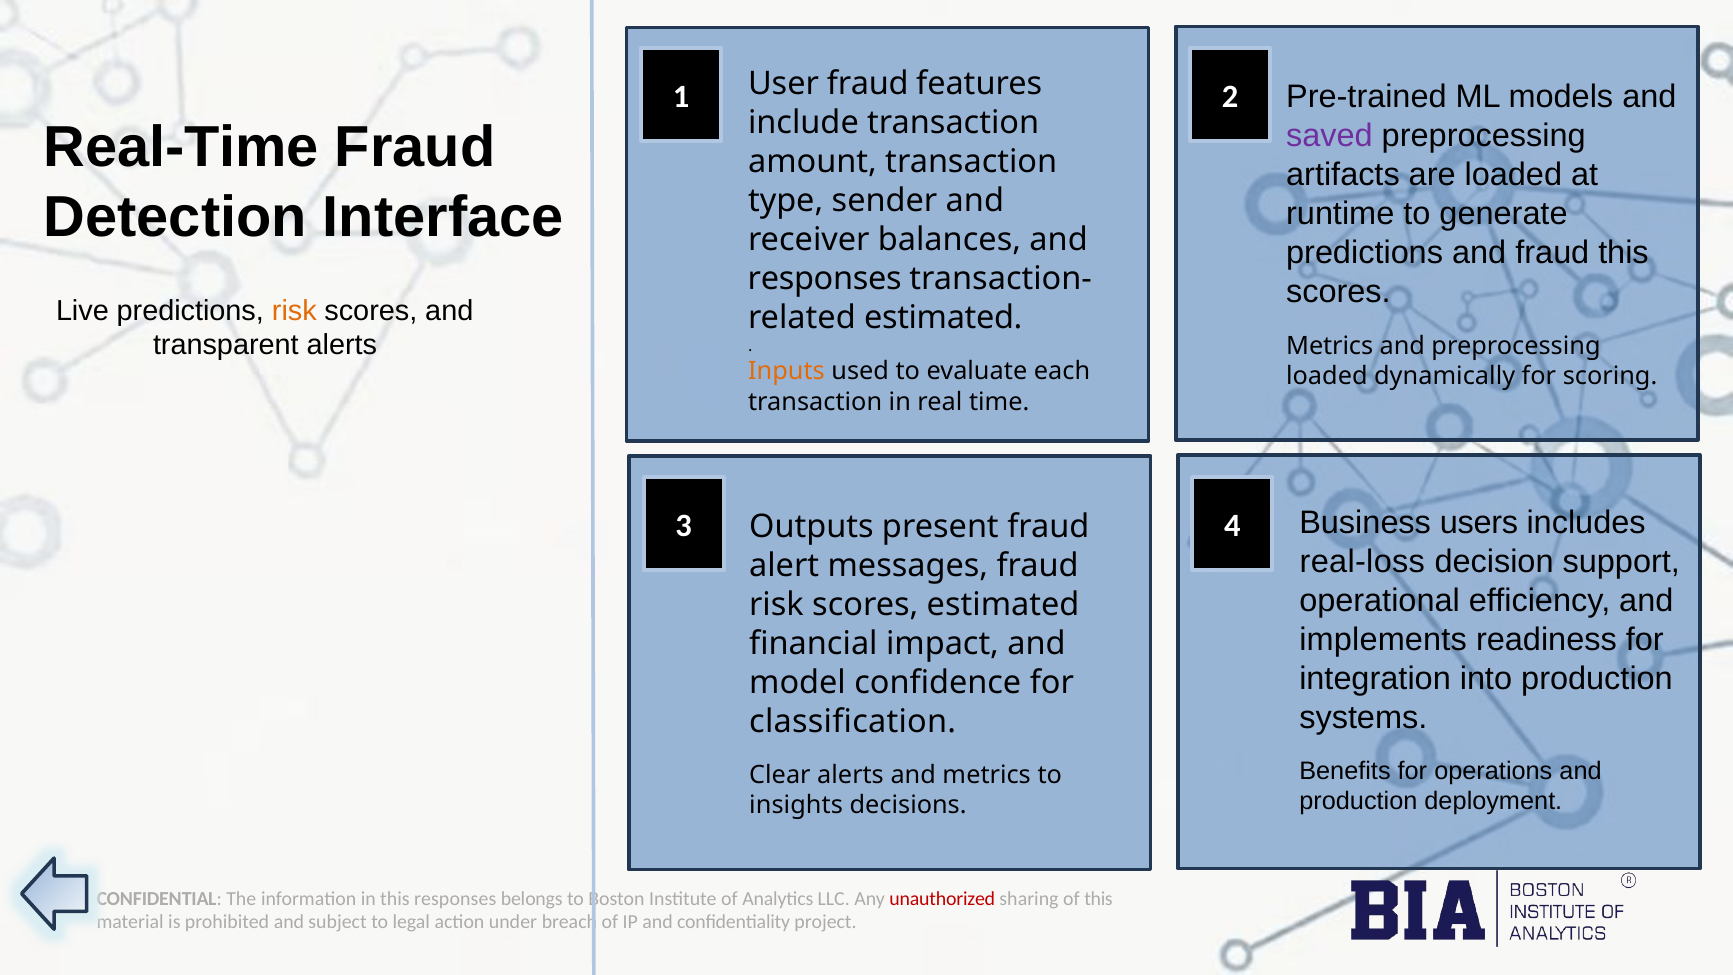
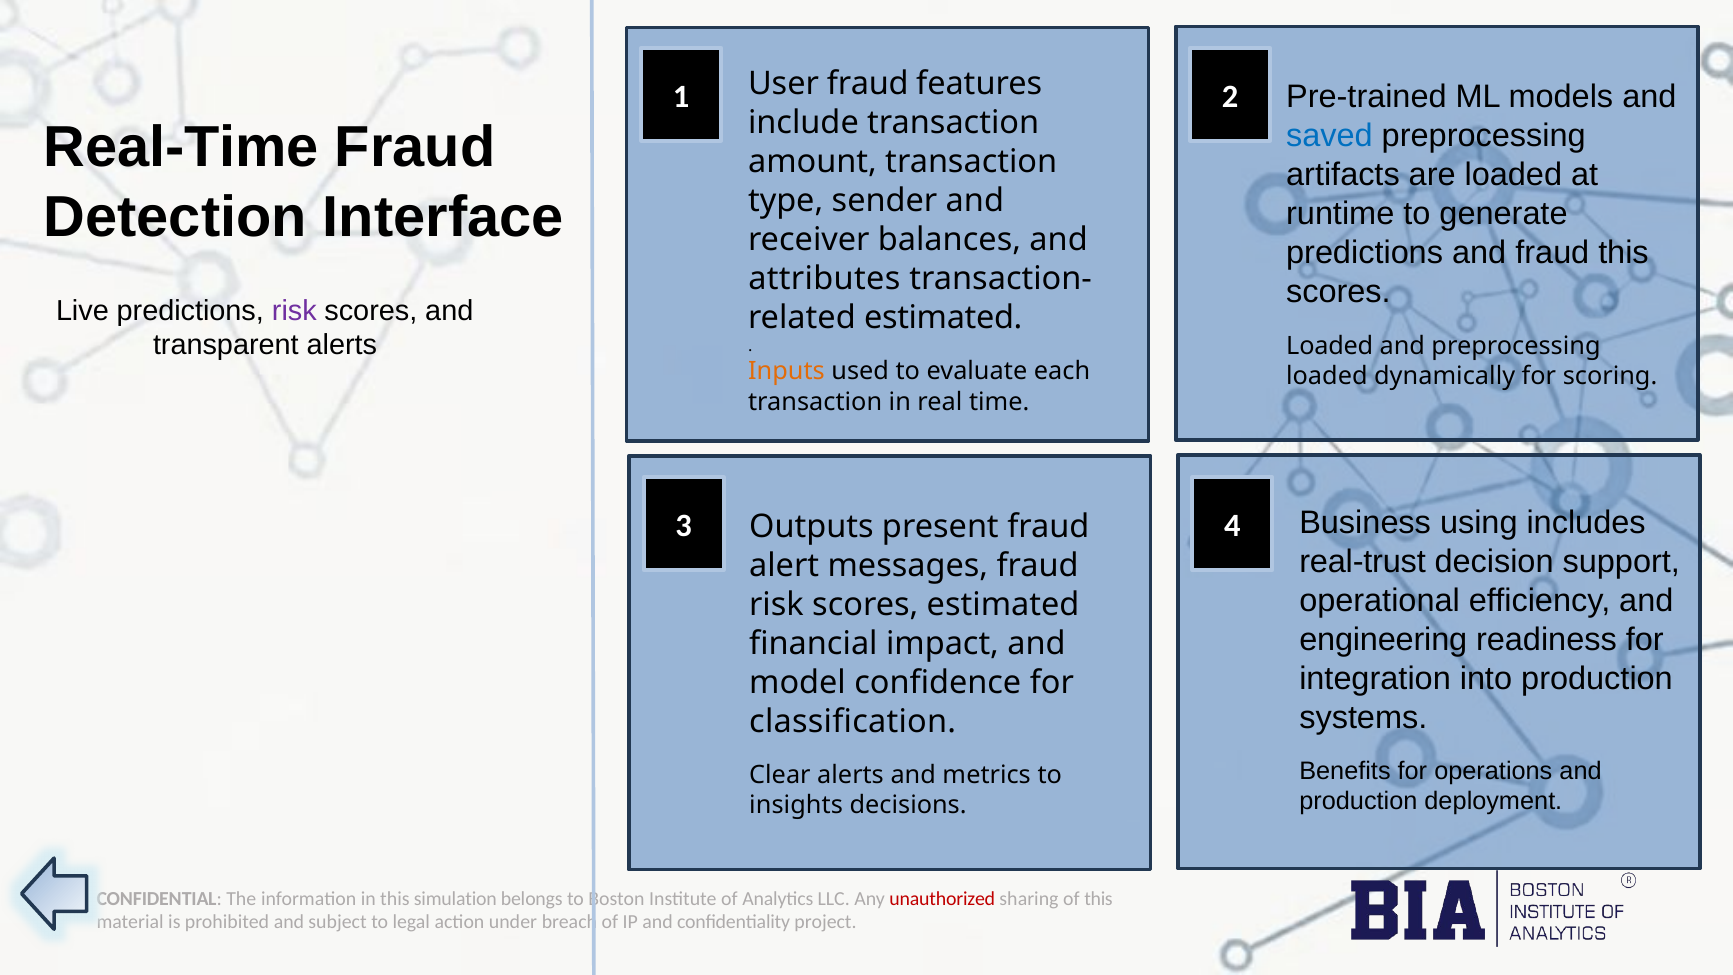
saved colour: purple -> blue
responses at (825, 279): responses -> attributes
risk at (294, 311) colour: orange -> purple
Metrics at (1330, 346): Metrics -> Loaded
users: users -> using
real-loss: real-loss -> real-trust
implements: implements -> engineering
this responses: responses -> simulation
